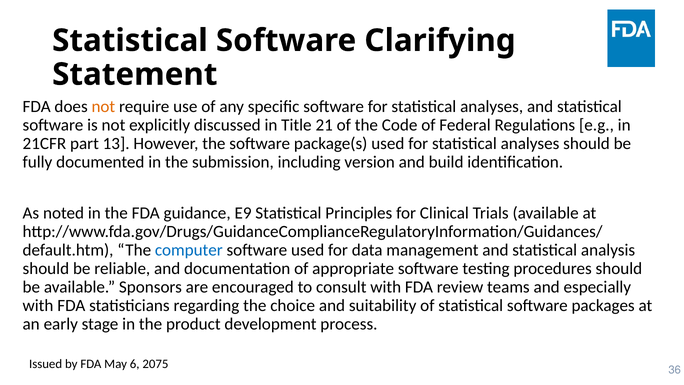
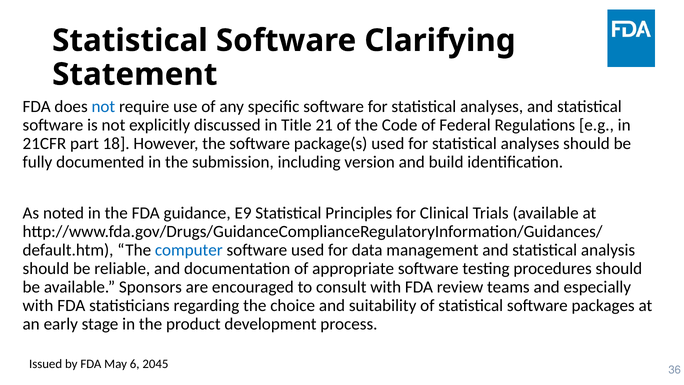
not at (103, 107) colour: orange -> blue
13: 13 -> 18
2075: 2075 -> 2045
